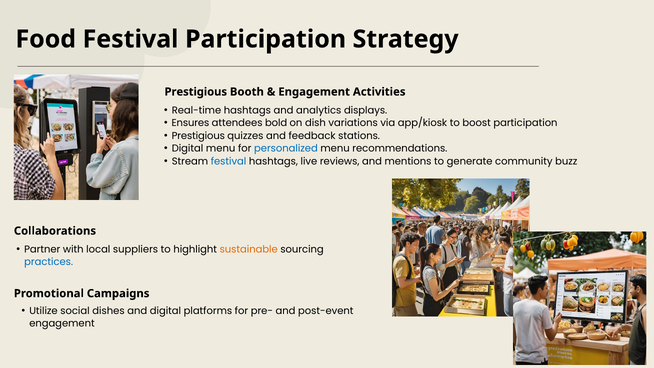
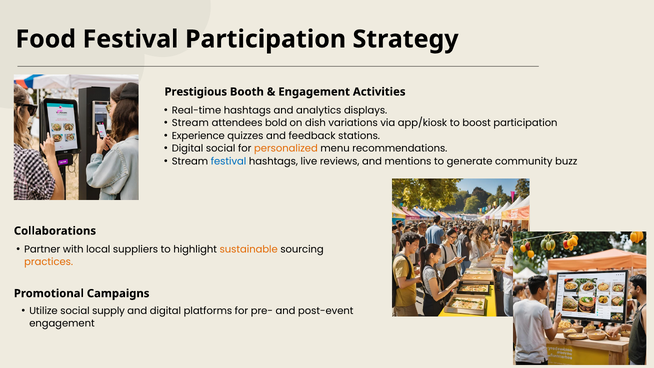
Ensures at (190, 123): Ensures -> Stream
Prestigious at (198, 136): Prestigious -> Experience
Digital menu: menu -> social
personalized colour: blue -> orange
practices colour: blue -> orange
dishes: dishes -> supply
